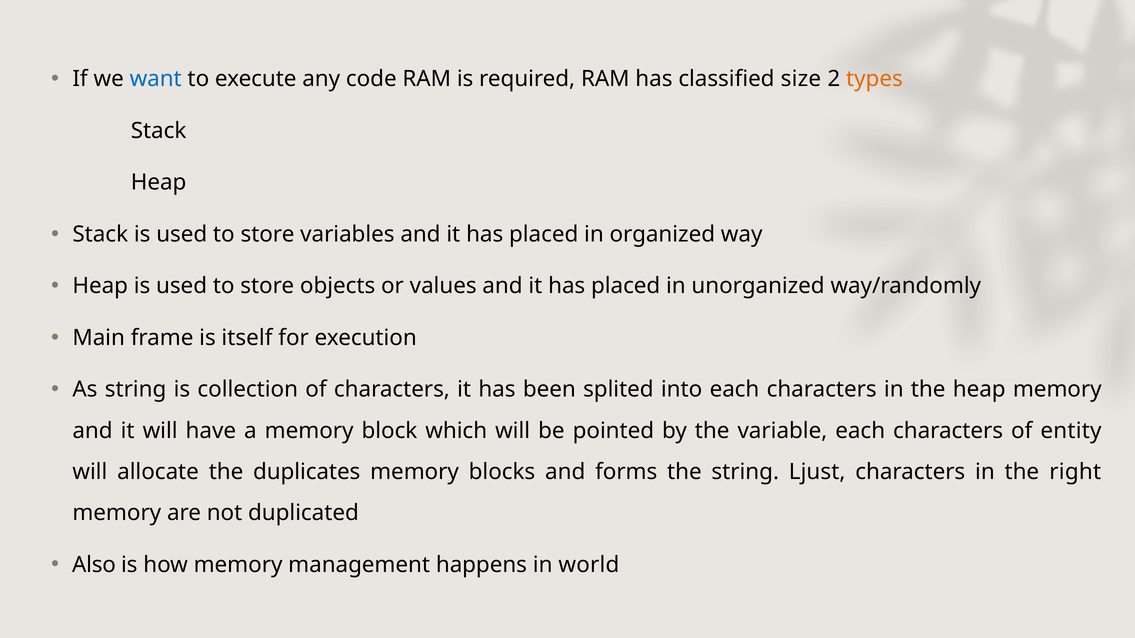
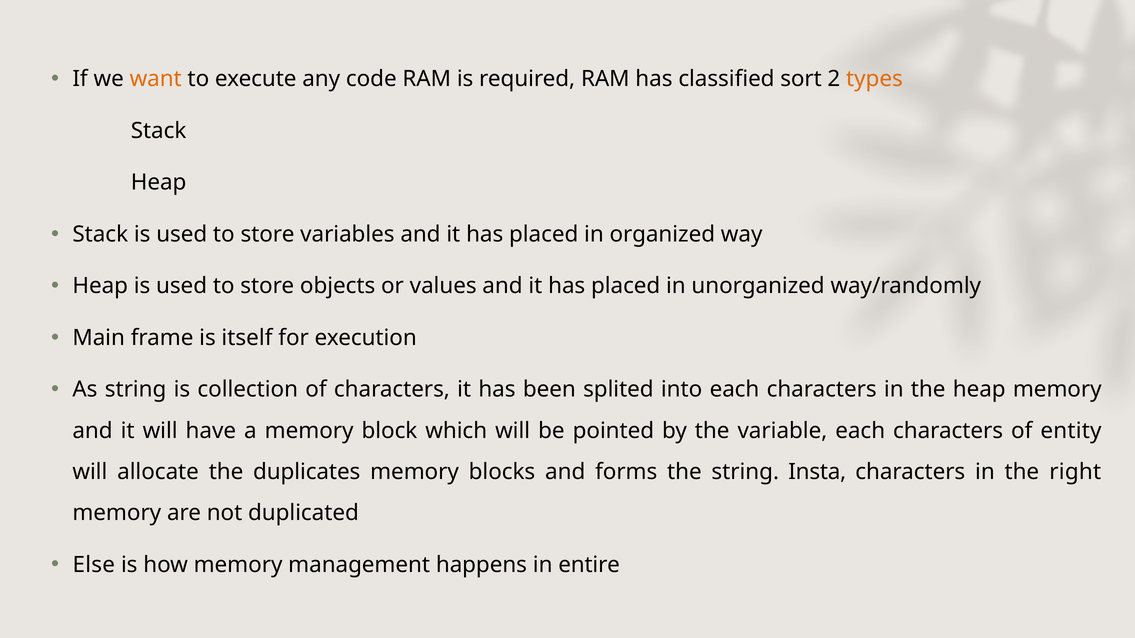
want colour: blue -> orange
size: size -> sort
Ljust: Ljust -> Insta
Also: Also -> Else
world: world -> entire
